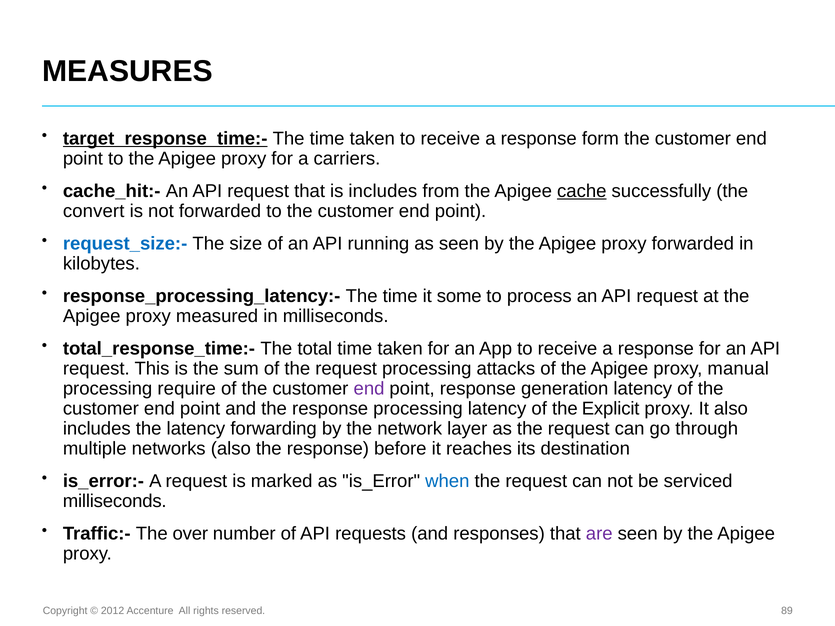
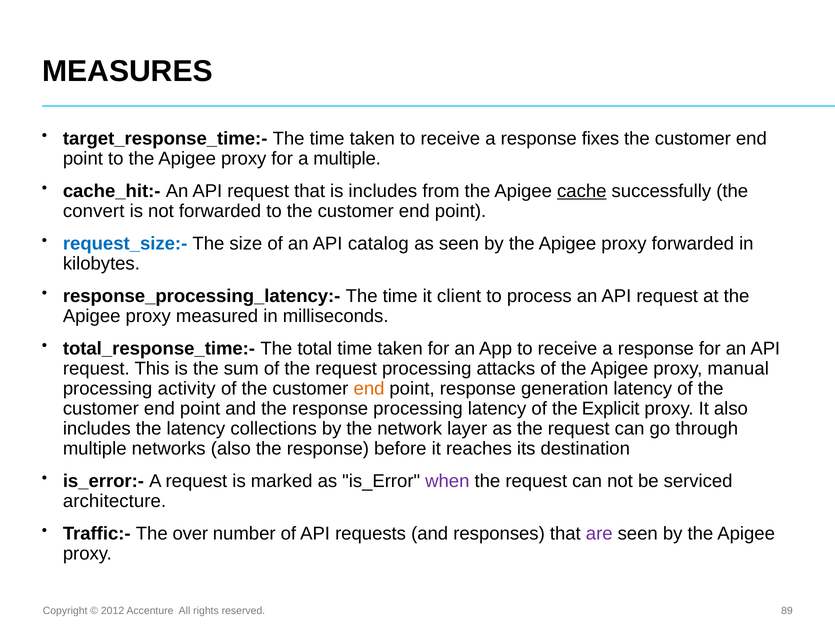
target_response_time:- underline: present -> none
form: form -> fixes
a carriers: carriers -> multiple
running: running -> catalog
some: some -> client
require: require -> activity
end at (369, 389) colour: purple -> orange
forwarding: forwarding -> collections
when colour: blue -> purple
milliseconds at (115, 501): milliseconds -> architecture
